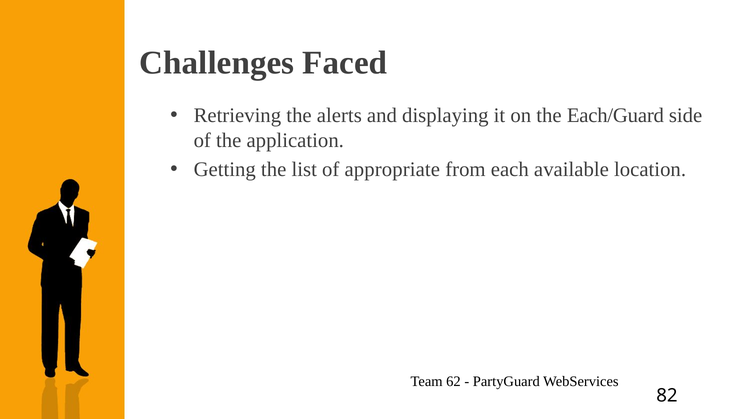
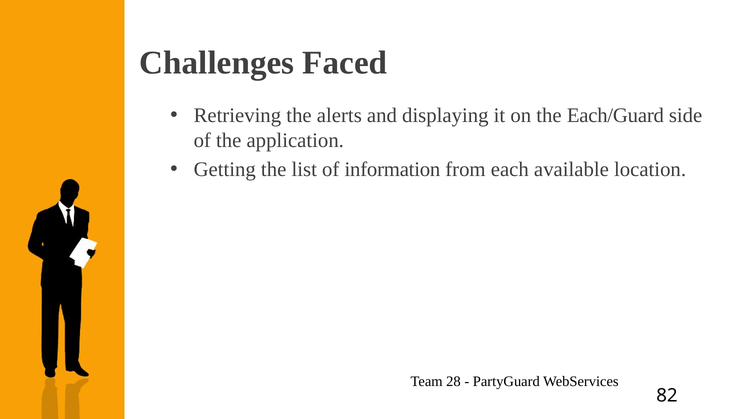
appropriate: appropriate -> information
62: 62 -> 28
